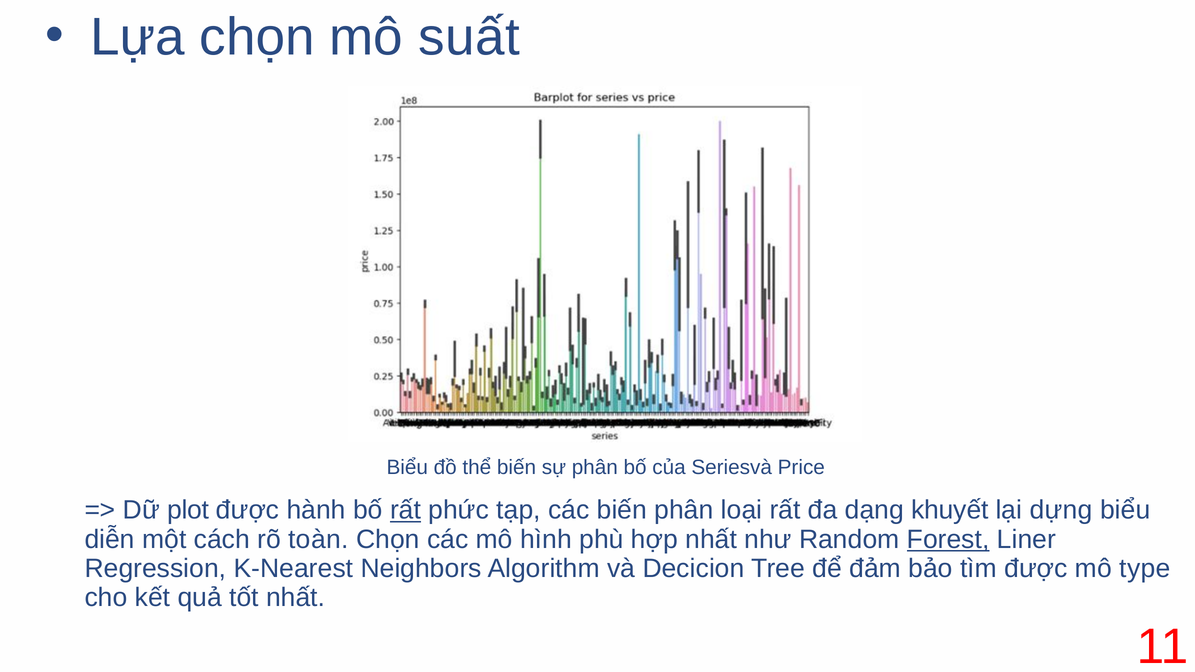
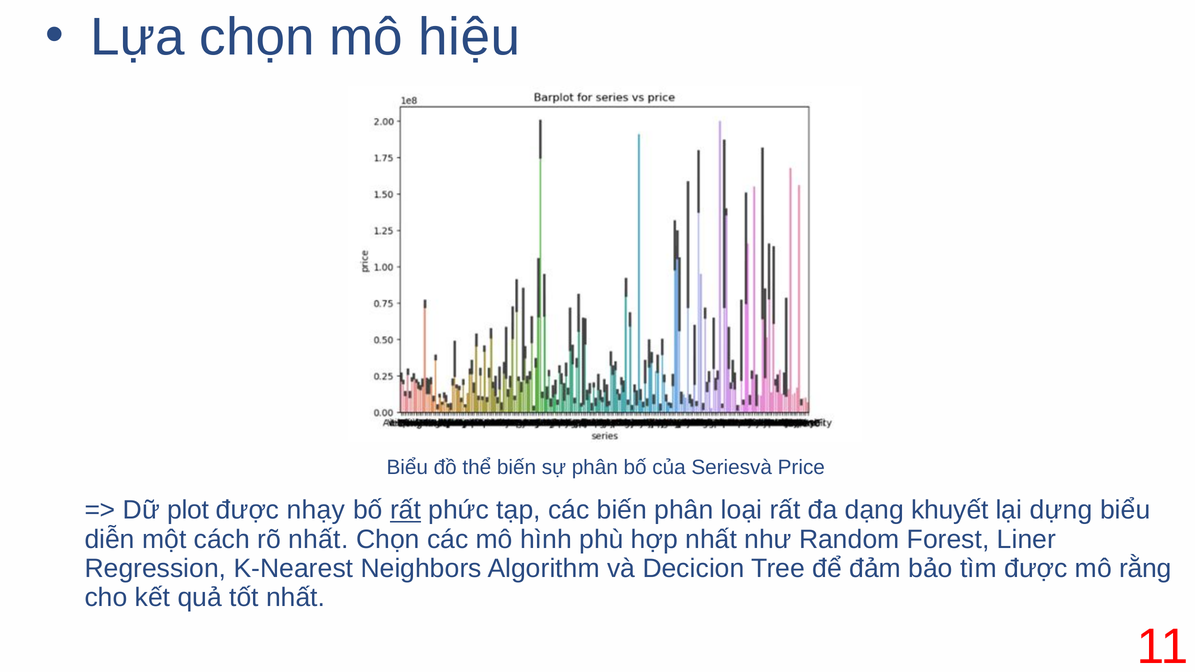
suất: suất -> hiệu
hành: hành -> nhạy
rõ toàn: toàn -> nhất
Forest underline: present -> none
type: type -> rằng
